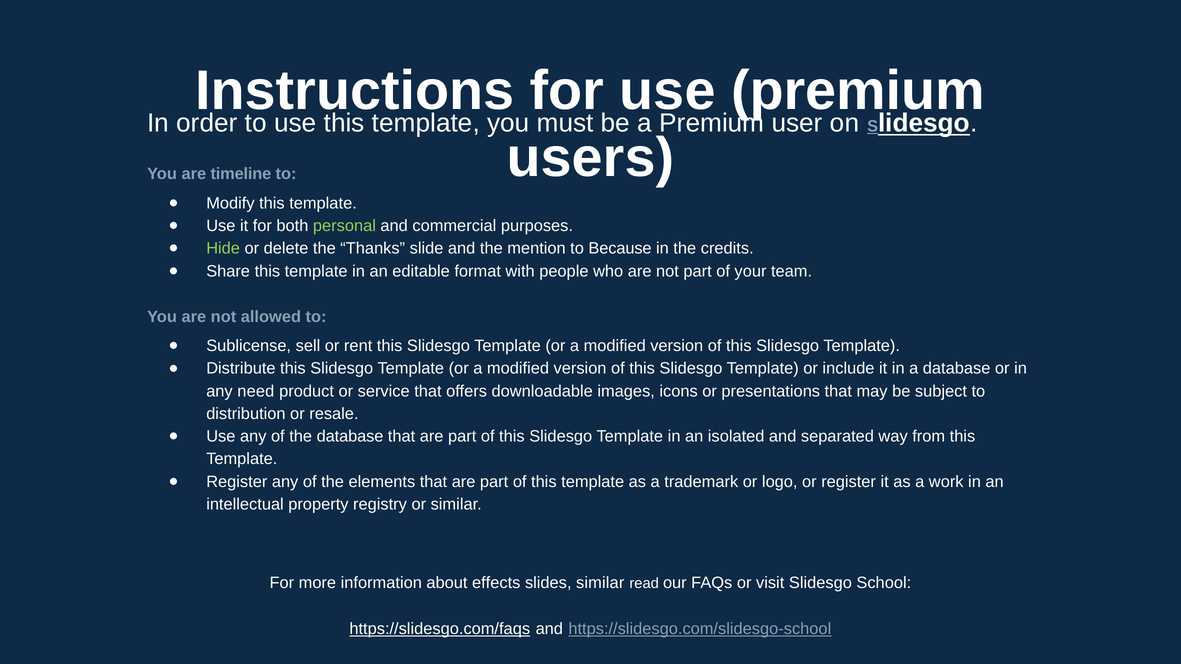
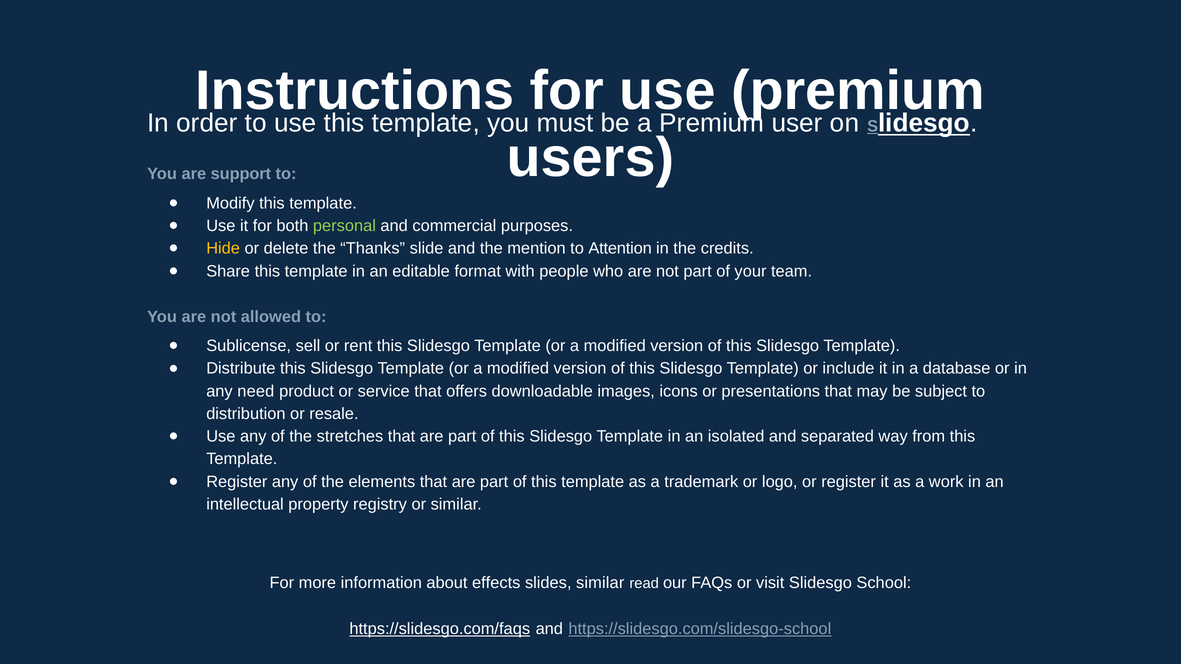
timeline: timeline -> support
Hide colour: light green -> yellow
Because: Because -> Attention
the database: database -> stretches
